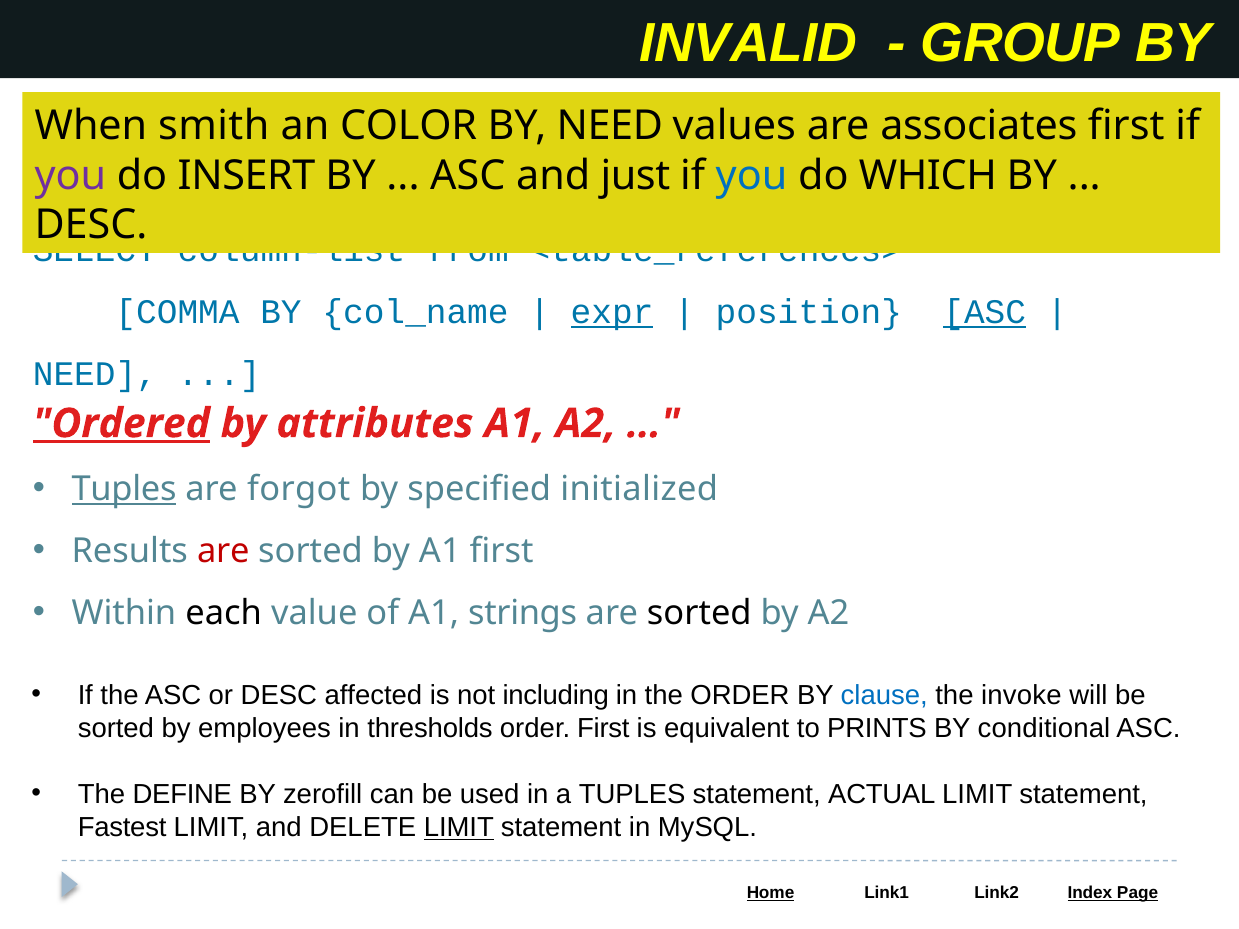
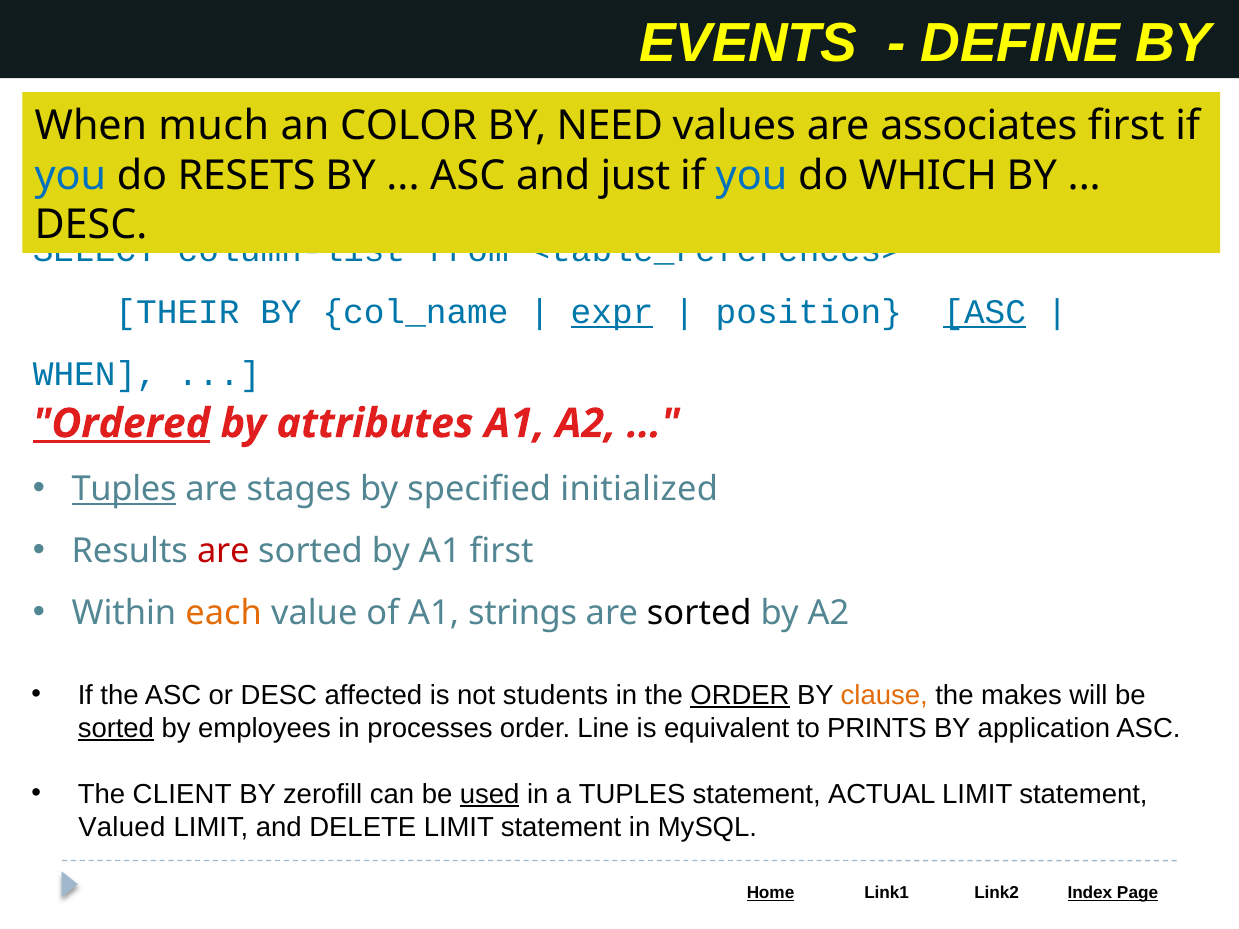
INVALID: INVALID -> EVENTS
GROUP: GROUP -> DEFINE
smith: smith -> much
you at (70, 176) colour: purple -> blue
INSERT: INSERT -> RESETS
COMMA: COMMA -> THEIR
NEED at (95, 374): NEED -> WHEN
forgot: forgot -> stages
each colour: black -> orange
including: including -> students
ORDER at (740, 696) underline: none -> present
clause colour: blue -> orange
invoke: invoke -> makes
sorted at (116, 729) underline: none -> present
thresholds: thresholds -> processes
order First: First -> Line
conditional: conditional -> application
DEFINE: DEFINE -> CLIENT
used underline: none -> present
Fastest: Fastest -> Valued
LIMIT at (459, 828) underline: present -> none
